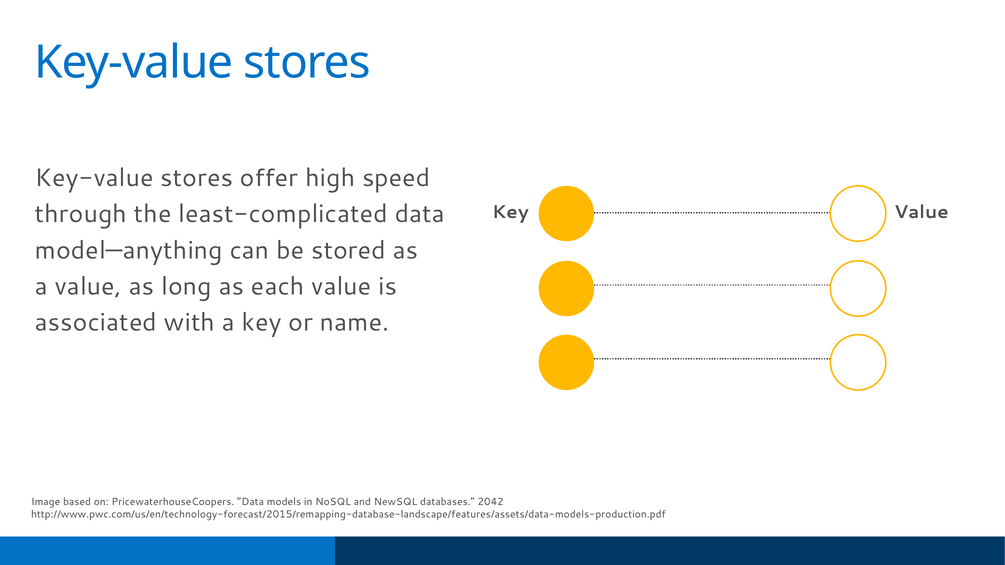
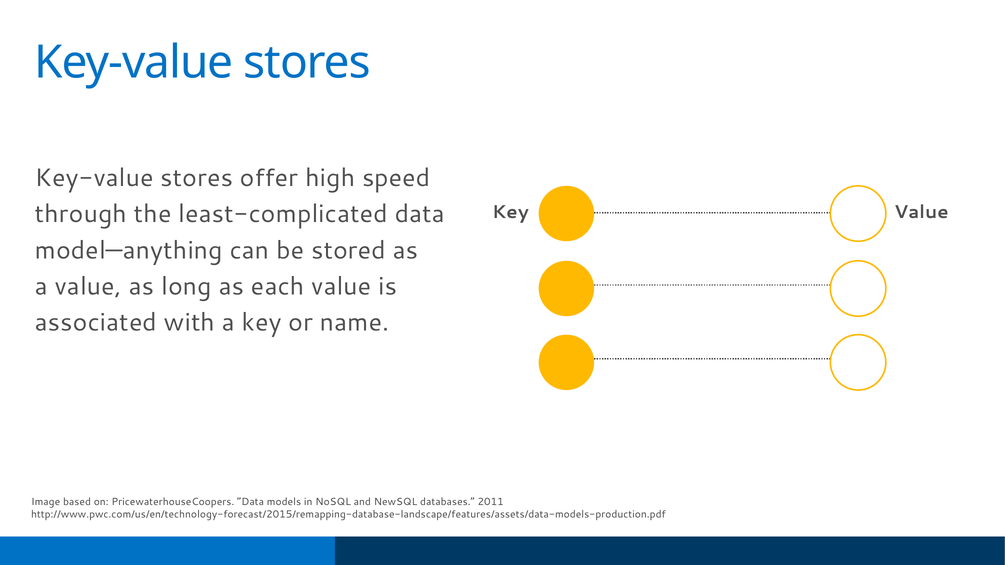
2042: 2042 -> 2011
